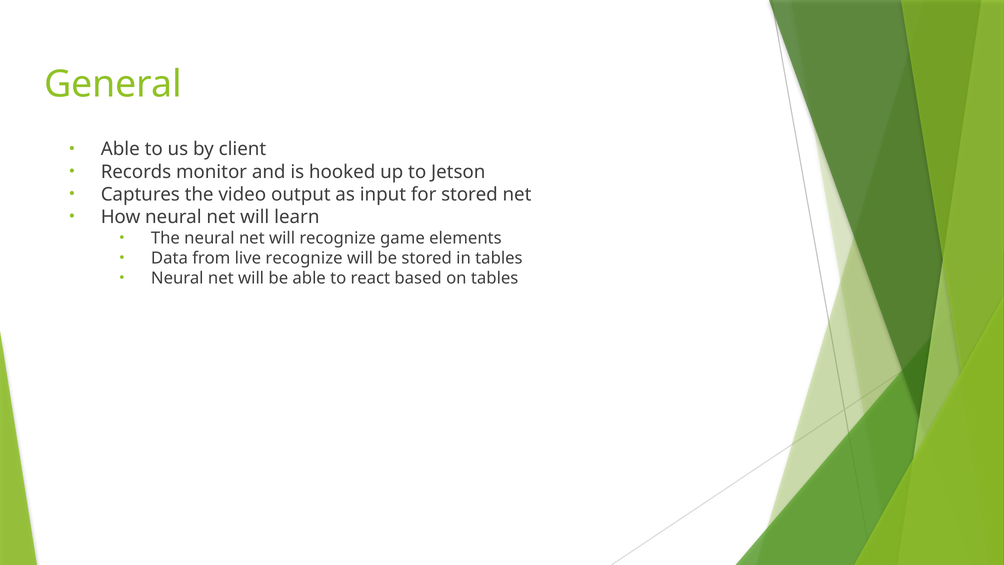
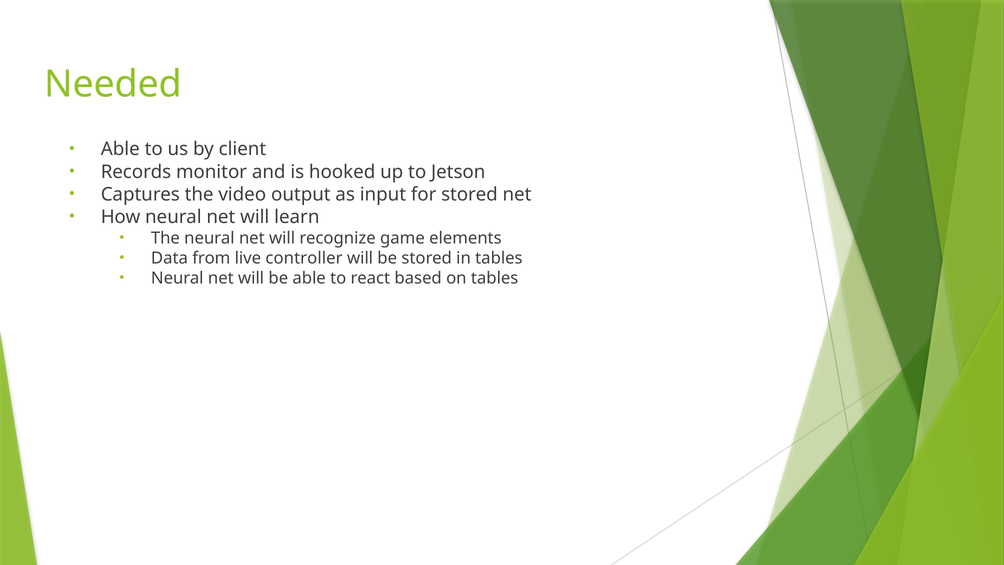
General: General -> Needed
live recognize: recognize -> controller
